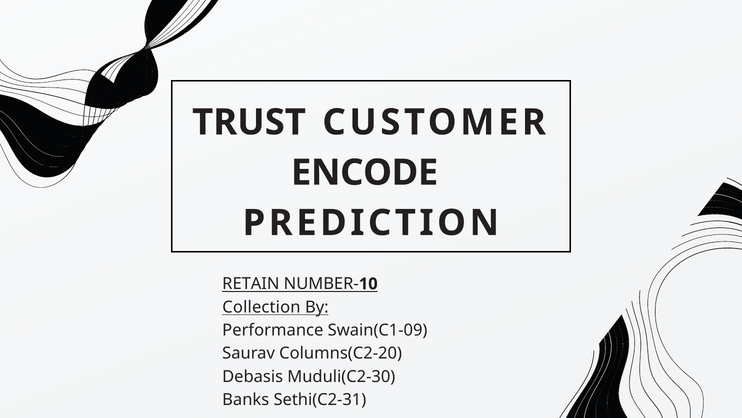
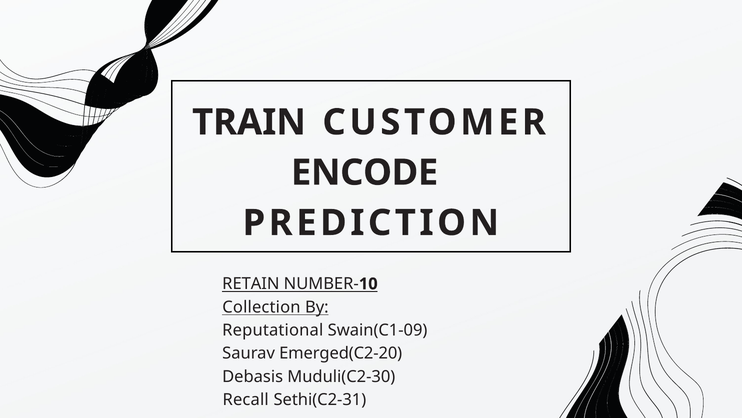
TRUST: TRUST -> TRAIN
Performance: Performance -> Reputational
Columns(C2-20: Columns(C2-20 -> Emerged(C2-20
Banks: Banks -> Recall
